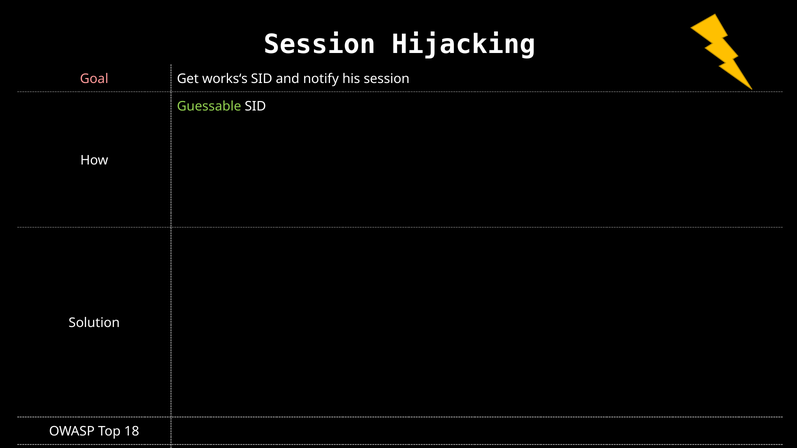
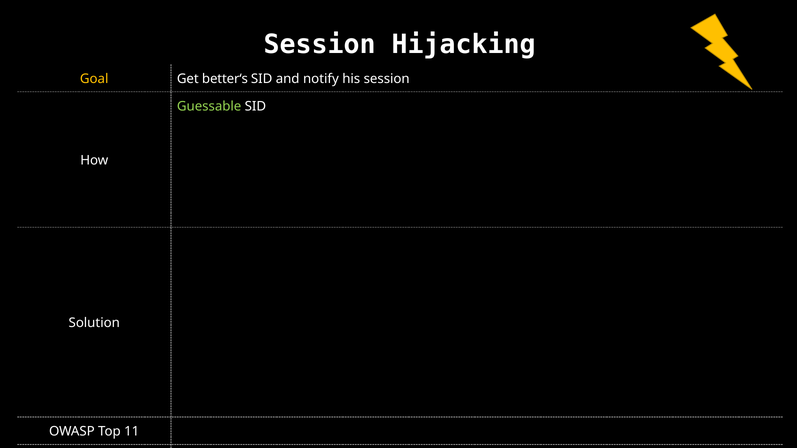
Goal colour: pink -> yellow
works‘s: works‘s -> better‘s
18: 18 -> 11
